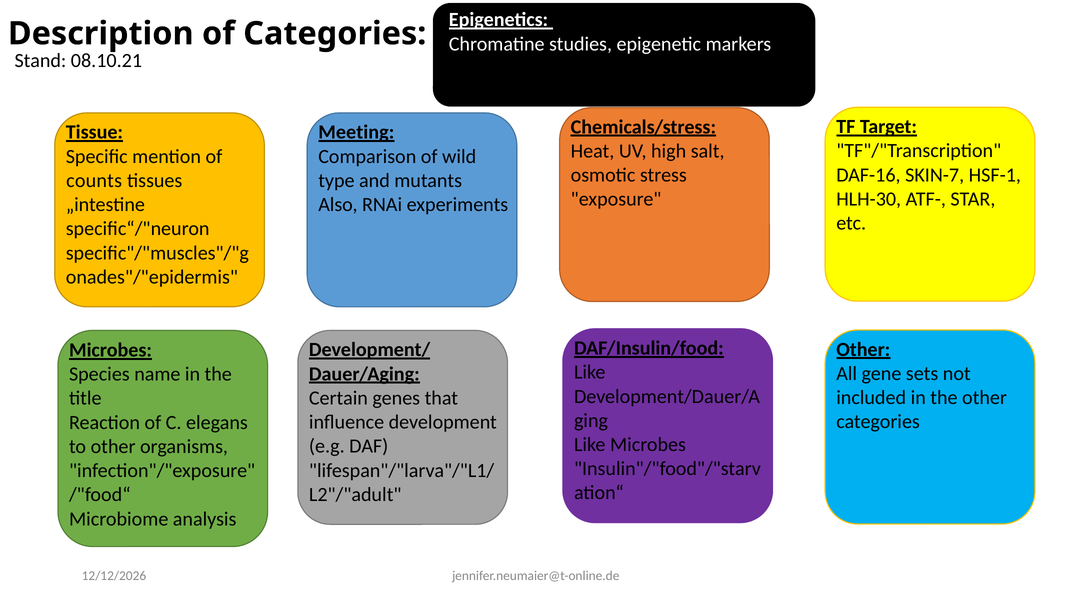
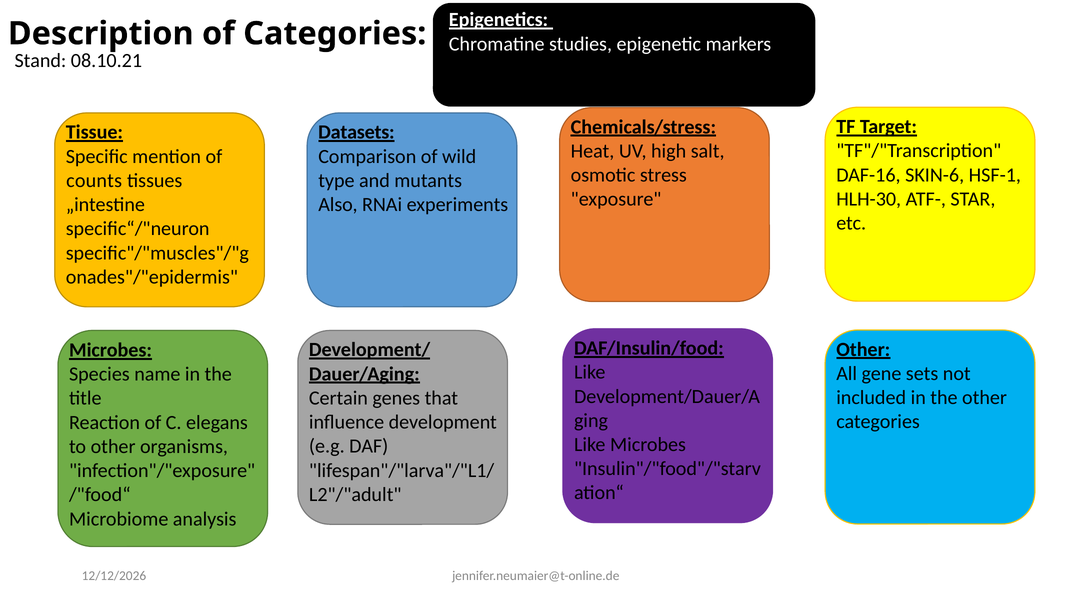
Meeting: Meeting -> Datasets
SKIN-7: SKIN-7 -> SKIN-6
